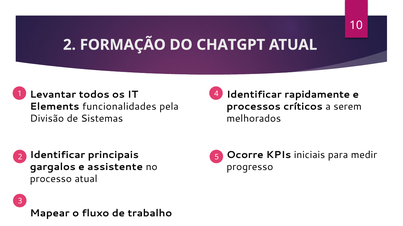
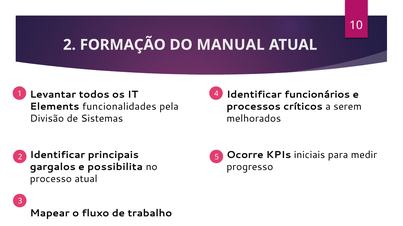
CHATGPT: CHATGPT -> MANUAL
rapidamente: rapidamente -> funcionários
assistente: assistente -> possibilita
